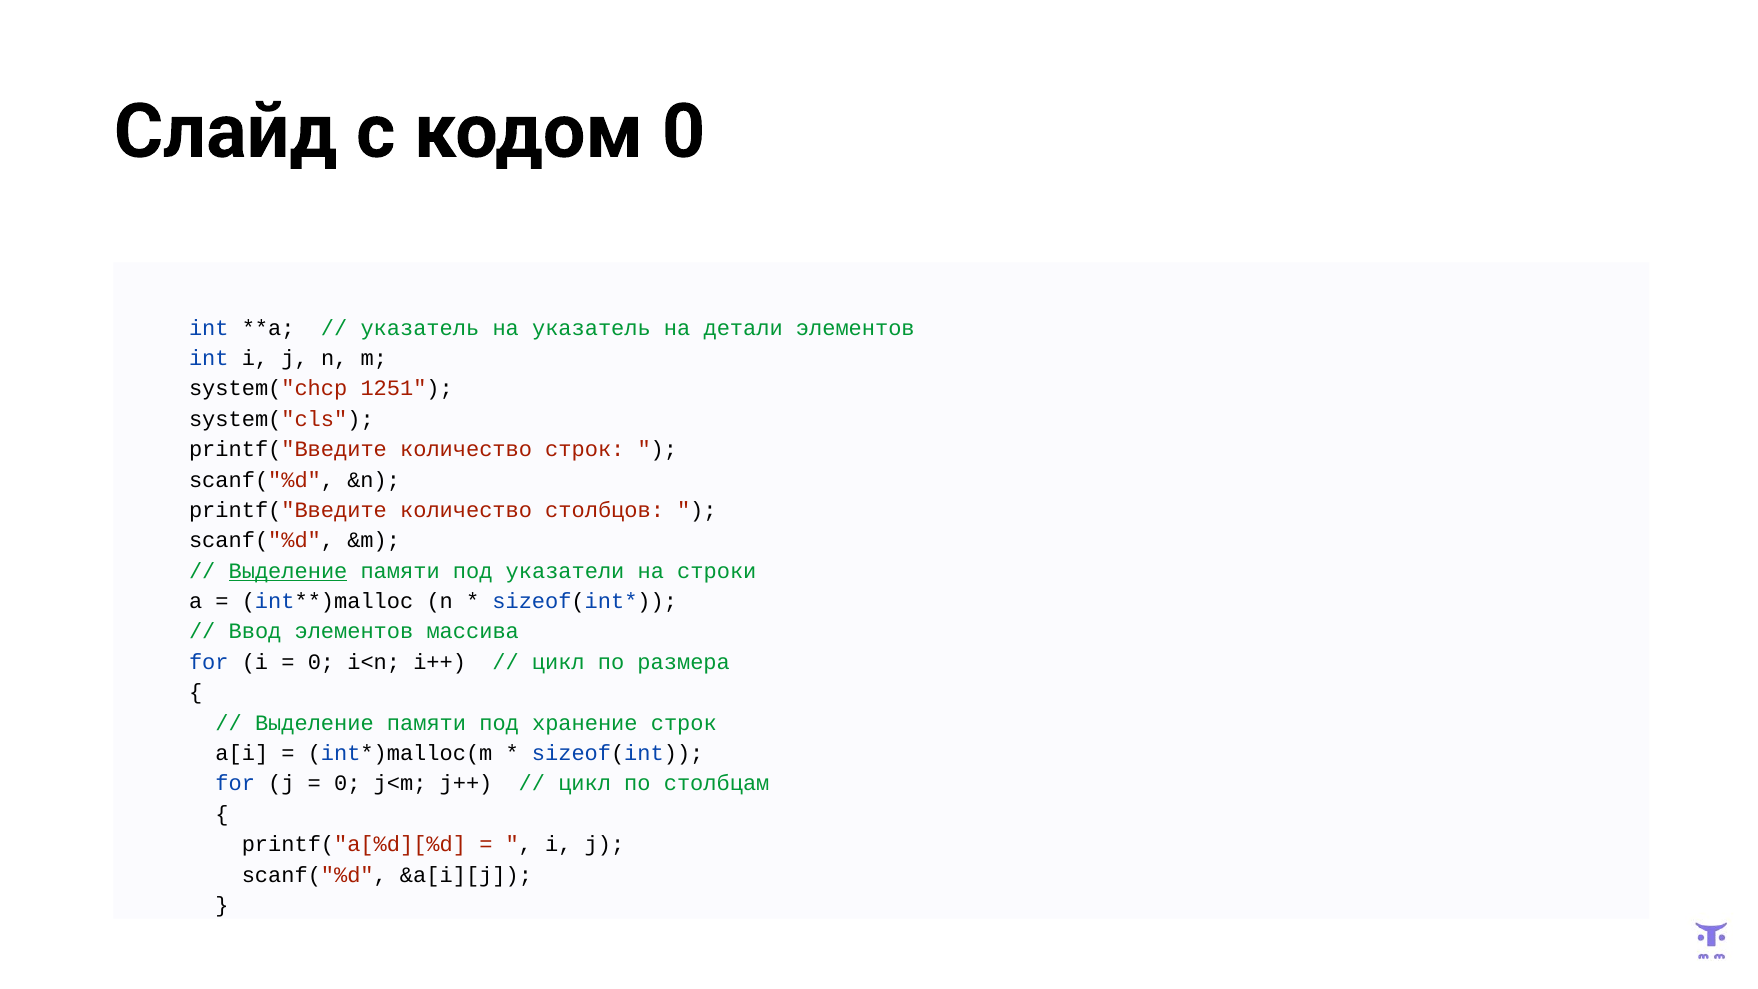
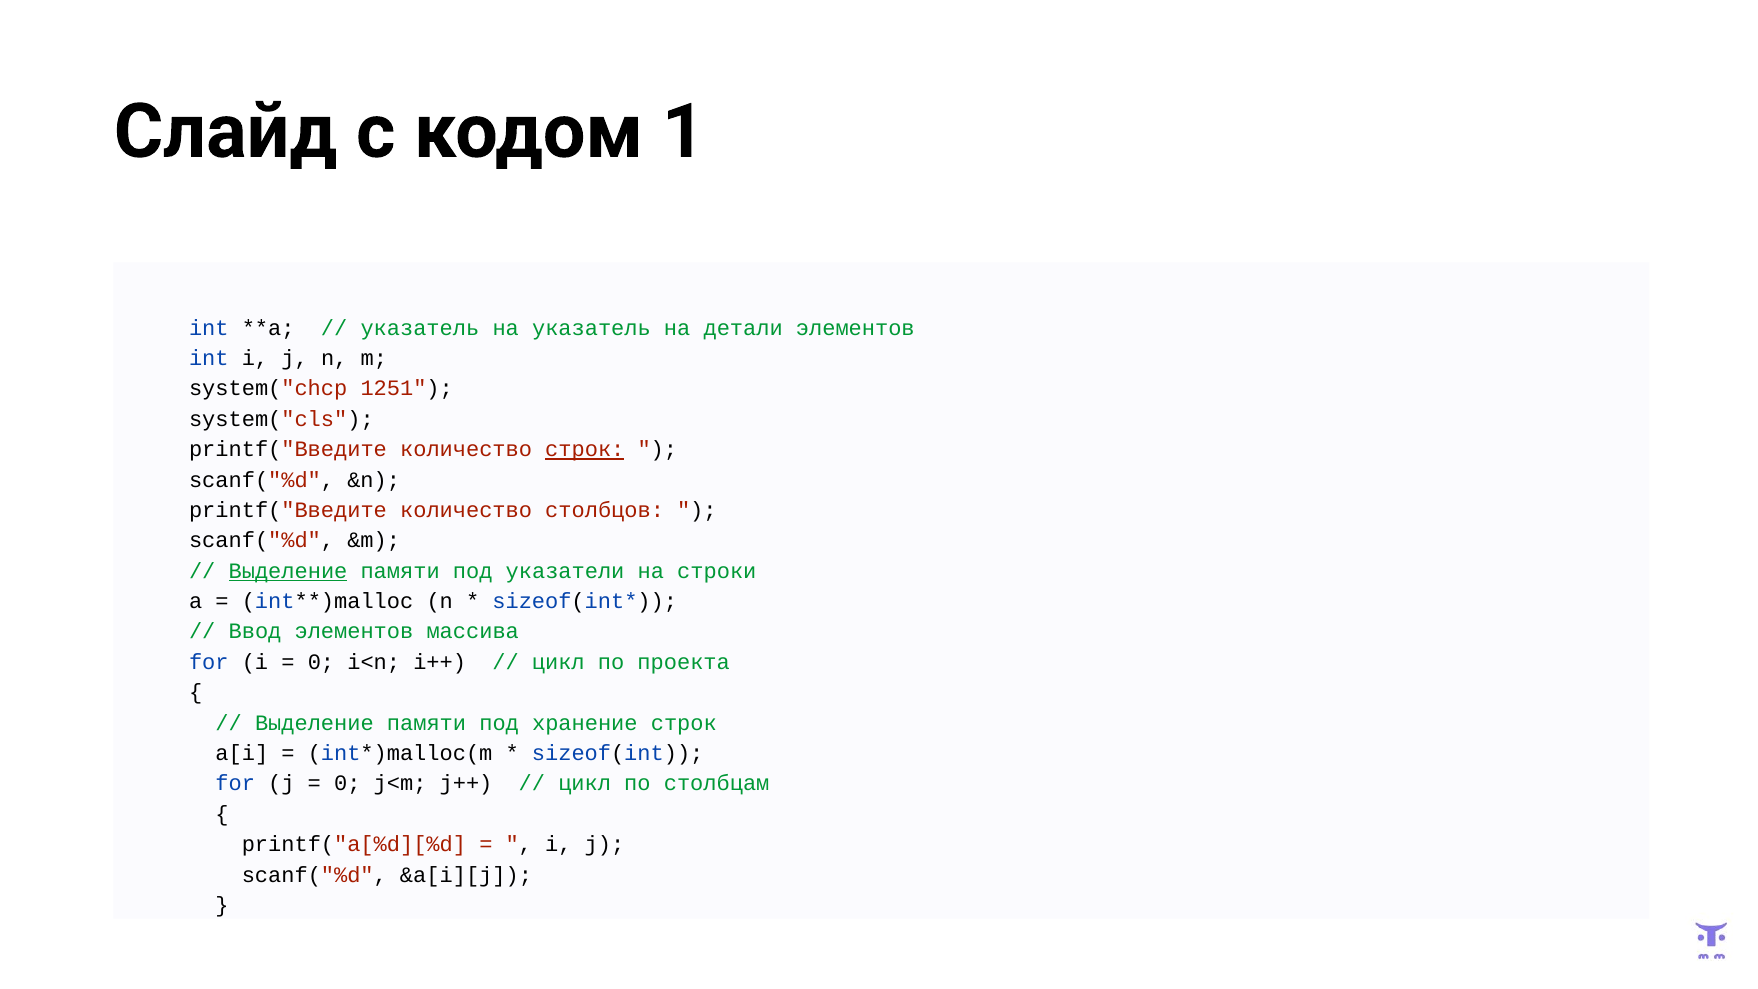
кодом 0: 0 -> 1
строк at (585, 449) underline: none -> present
размера: размера -> проекта
